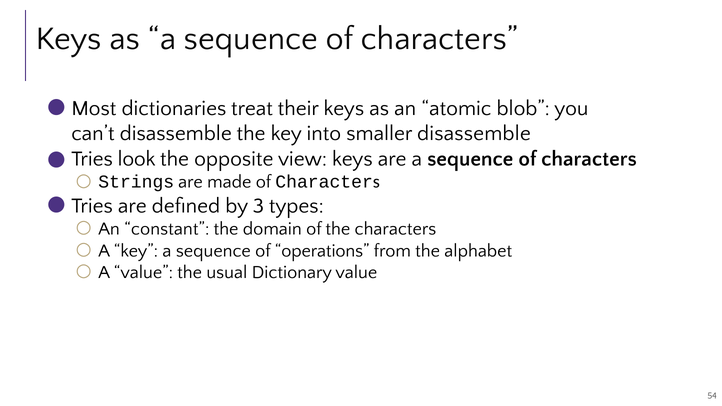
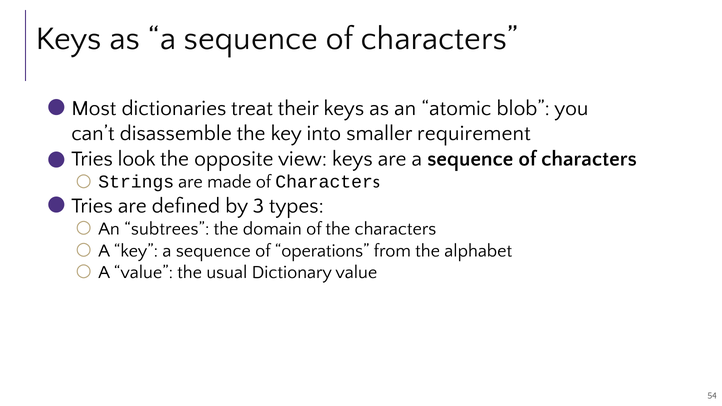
smaller disassemble: disassemble -> requirement
constant: constant -> subtrees
